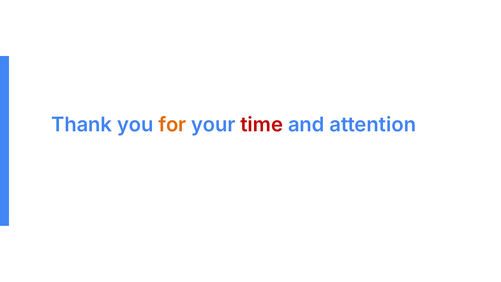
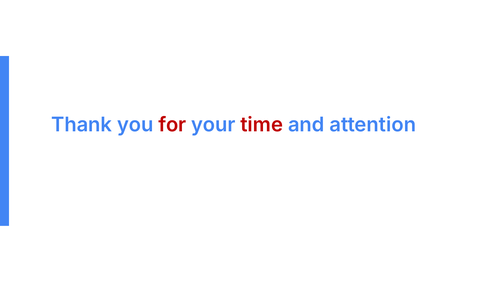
for colour: orange -> red
